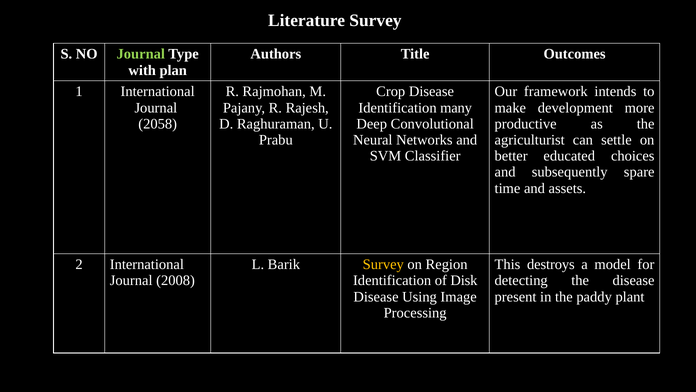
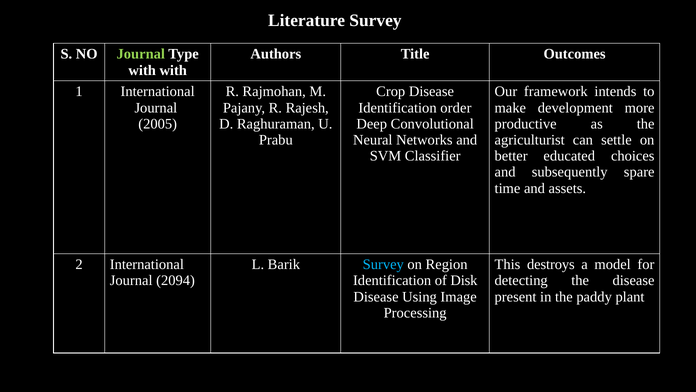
with plan: plan -> with
many: many -> order
2058: 2058 -> 2005
Survey at (383, 264) colour: yellow -> light blue
2008: 2008 -> 2094
